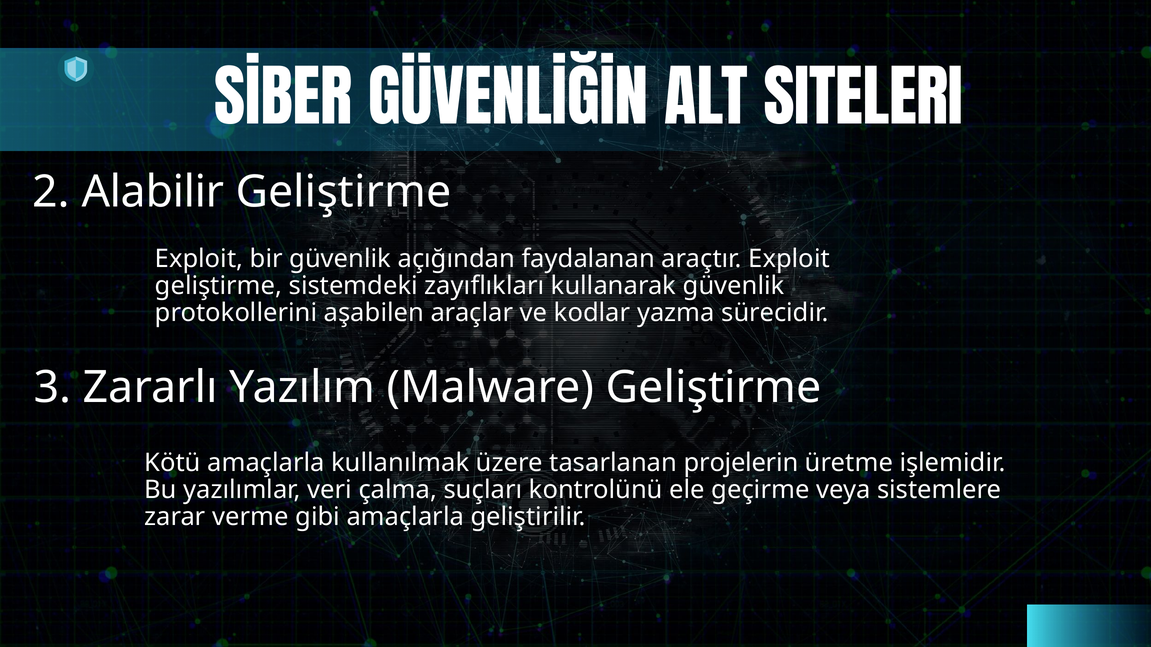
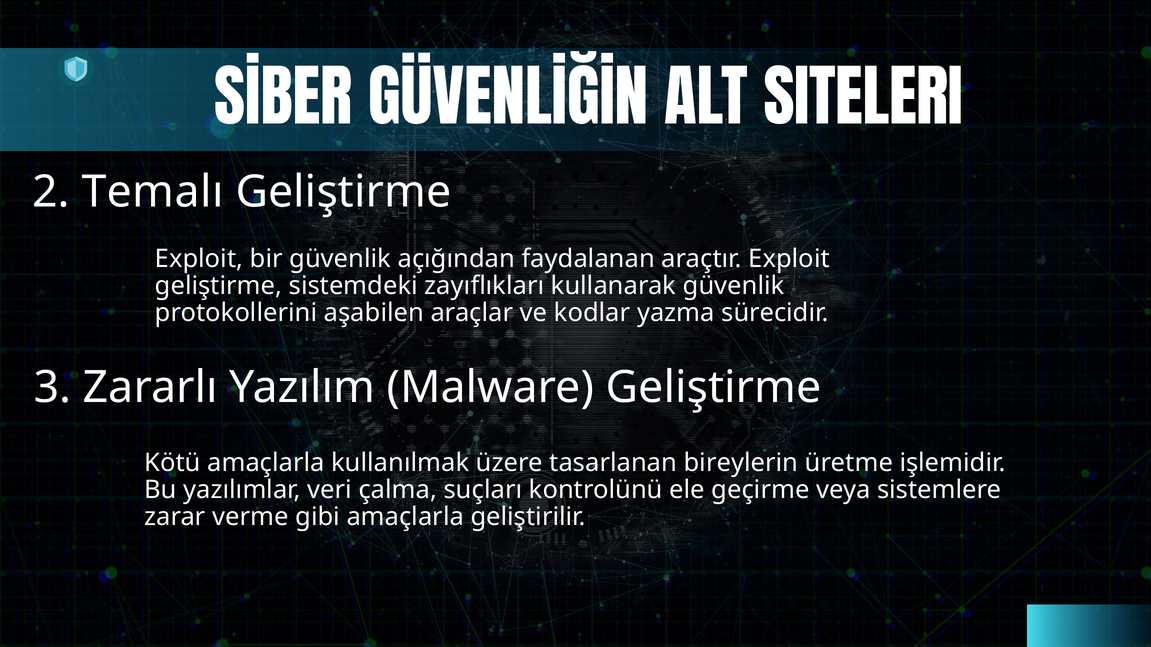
Alabilir: Alabilir -> Temalı
projelerin: projelerin -> bireylerin
